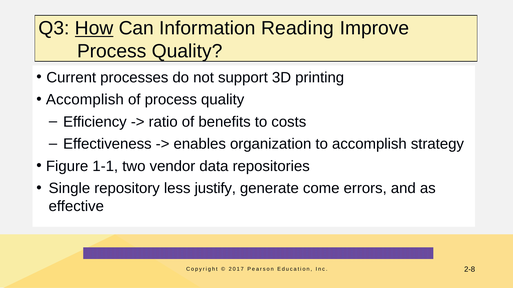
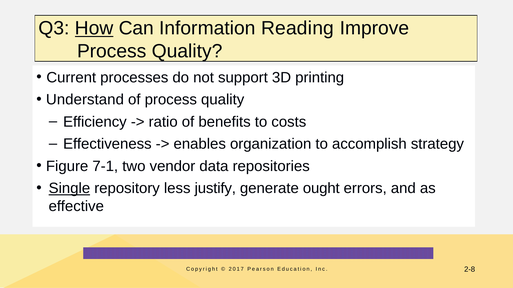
Accomplish at (85, 100): Accomplish -> Understand
1-1: 1-1 -> 7-1
Single underline: none -> present
come: come -> ought
